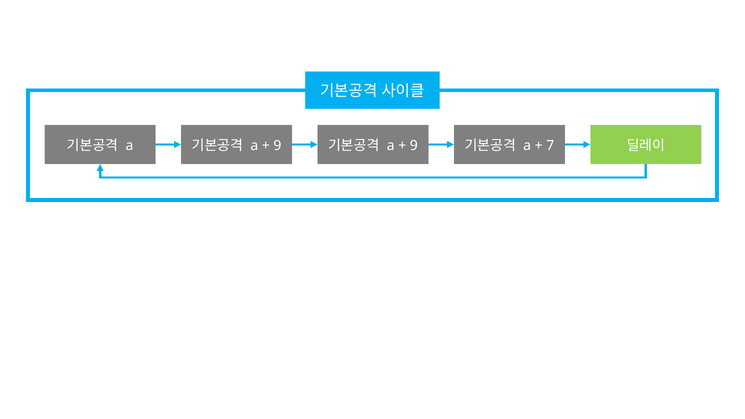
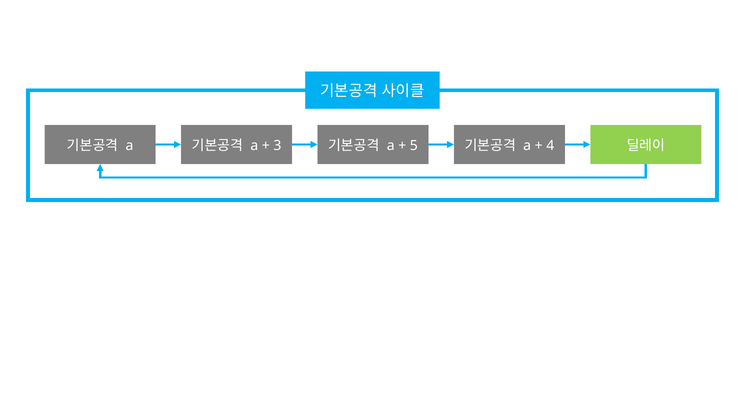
9 at (277, 145): 9 -> 3
9 at (414, 145): 9 -> 5
7: 7 -> 4
